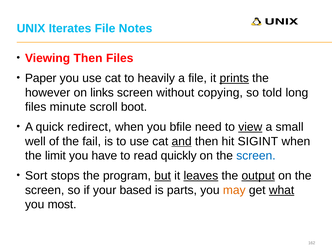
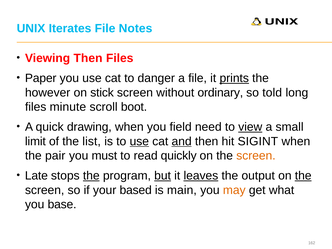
heavily: heavily -> danger
links: links -> stick
copying: copying -> ordinary
redirect: redirect -> drawing
bfile: bfile -> field
well: well -> limit
fail: fail -> list
use at (139, 141) underline: none -> present
limit: limit -> pair
have: have -> must
screen at (256, 156) colour: blue -> orange
Sort: Sort -> Late
the at (91, 176) underline: none -> present
output underline: present -> none
the at (303, 176) underline: none -> present
parts: parts -> main
what underline: present -> none
most: most -> base
